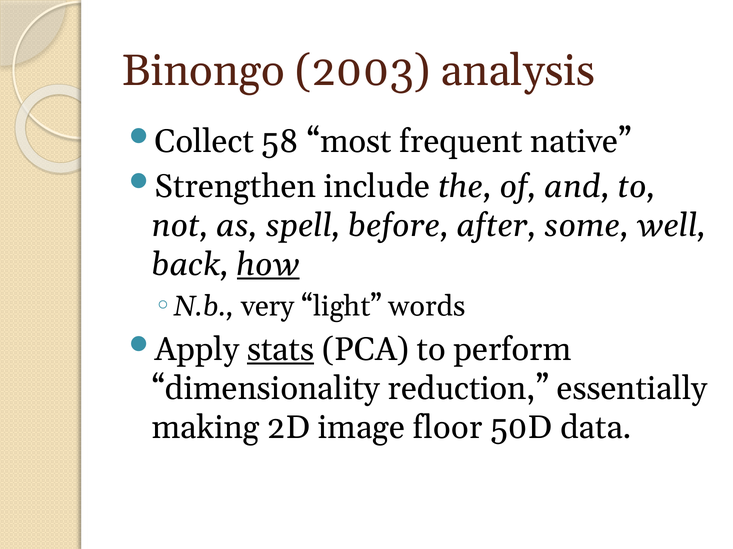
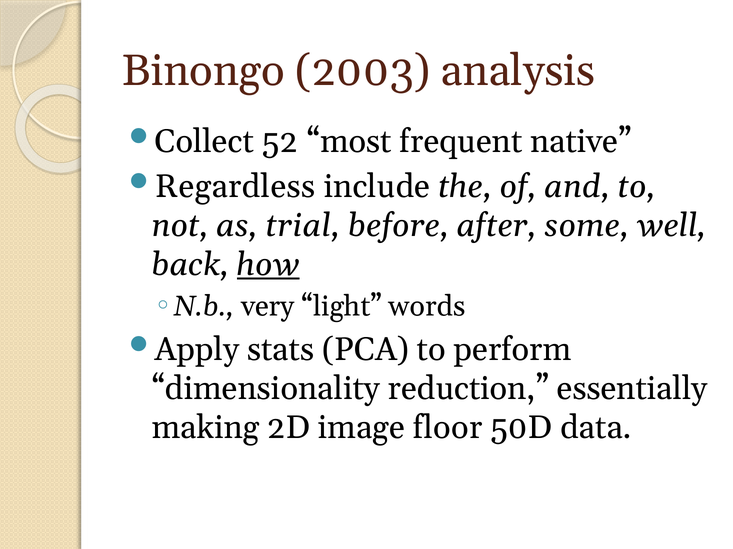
58: 58 -> 52
Strengthen: Strengthen -> Regardless
spell: spell -> trial
stats underline: present -> none
